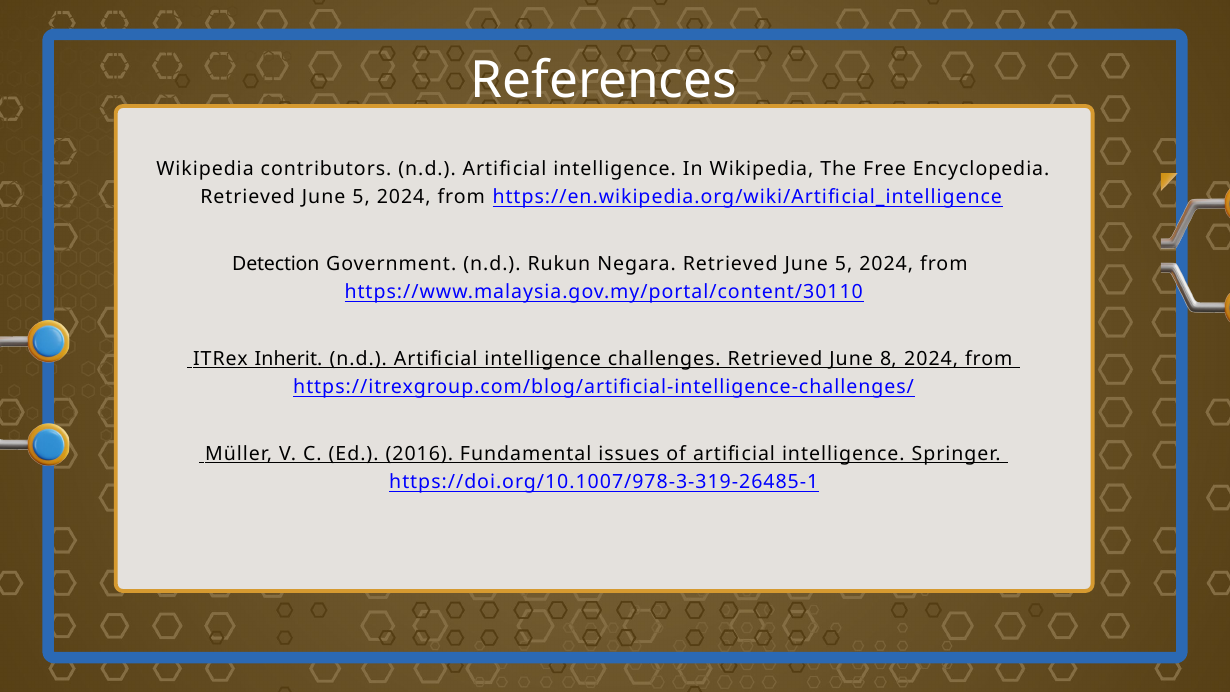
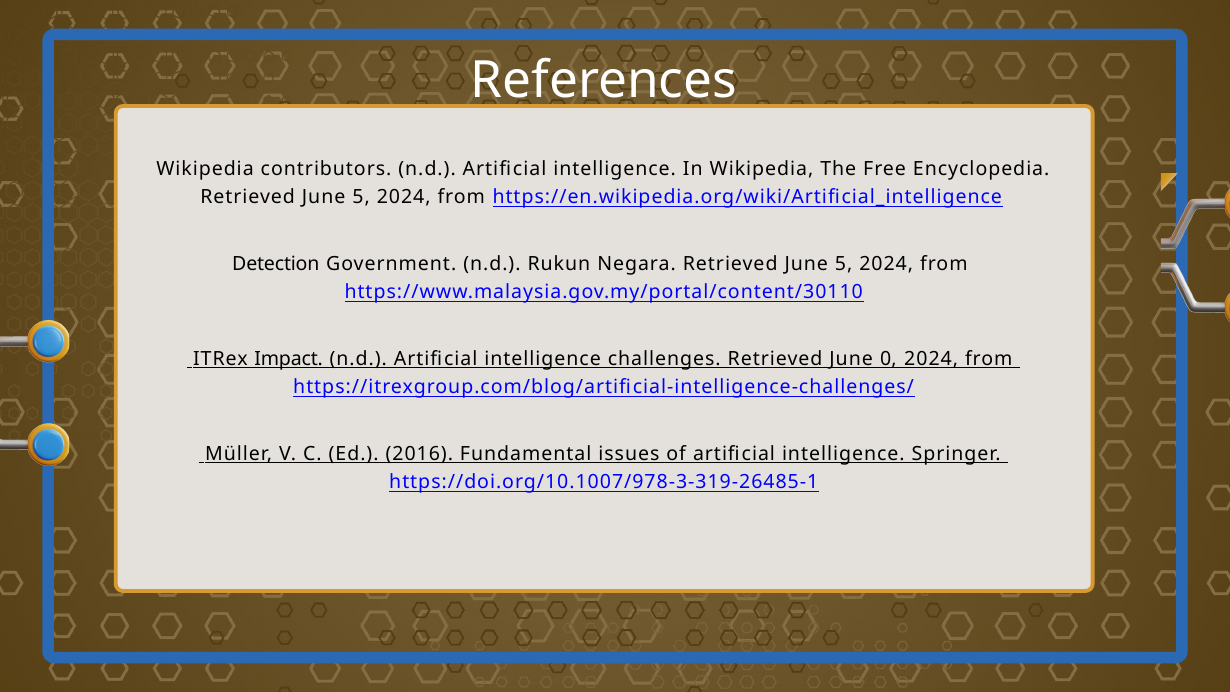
Inherit: Inherit -> Impact
8: 8 -> 0
